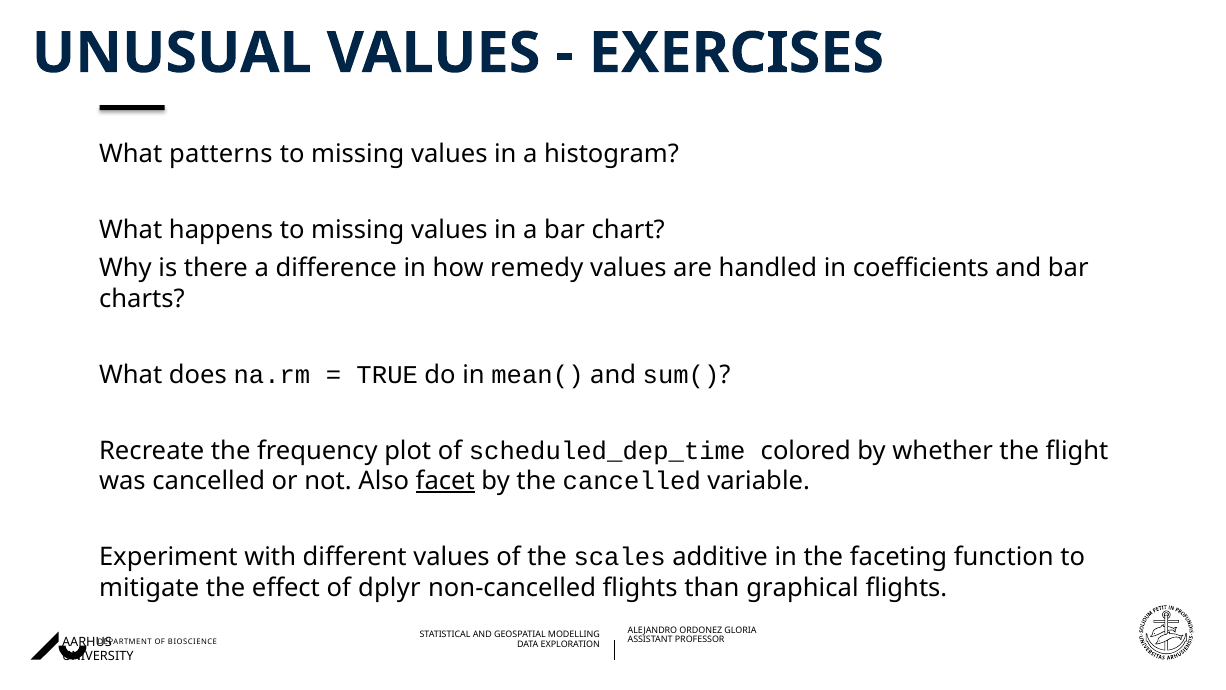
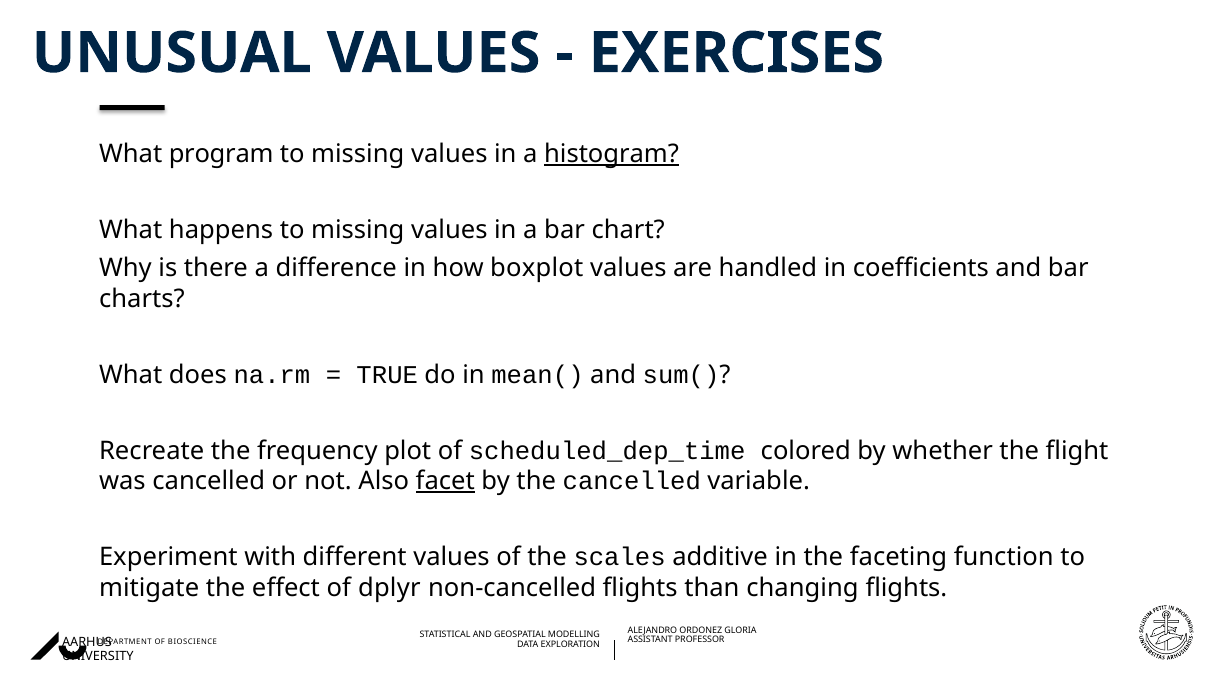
patterns: patterns -> program
histogram underline: none -> present
remedy: remedy -> boxplot
graphical: graphical -> changing
